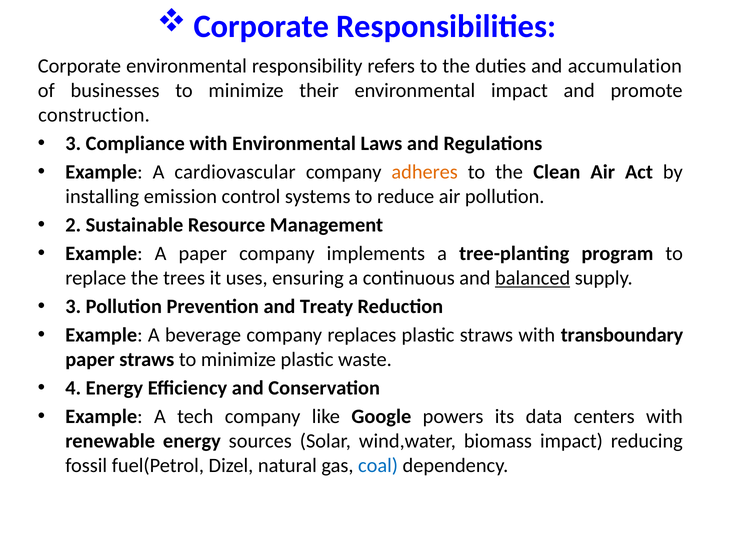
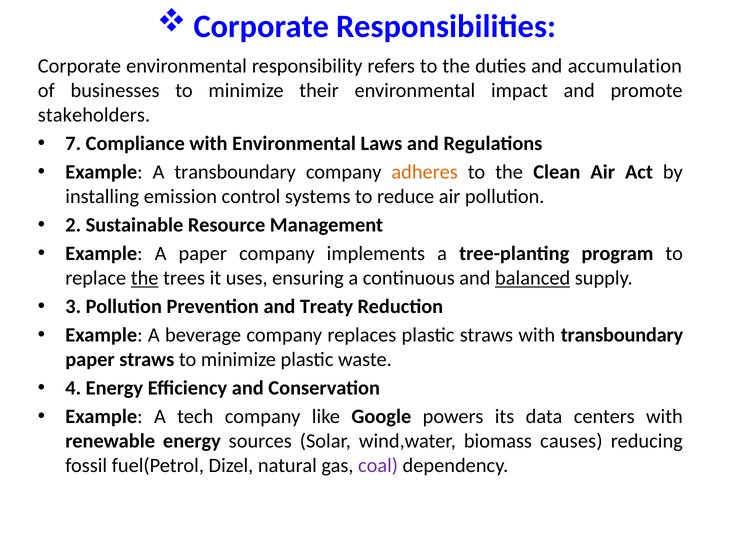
construction: construction -> stakeholders
3 at (73, 144): 3 -> 7
A cardiovascular: cardiovascular -> transboundary
the at (145, 278) underline: none -> present
biomass impact: impact -> causes
coal colour: blue -> purple
